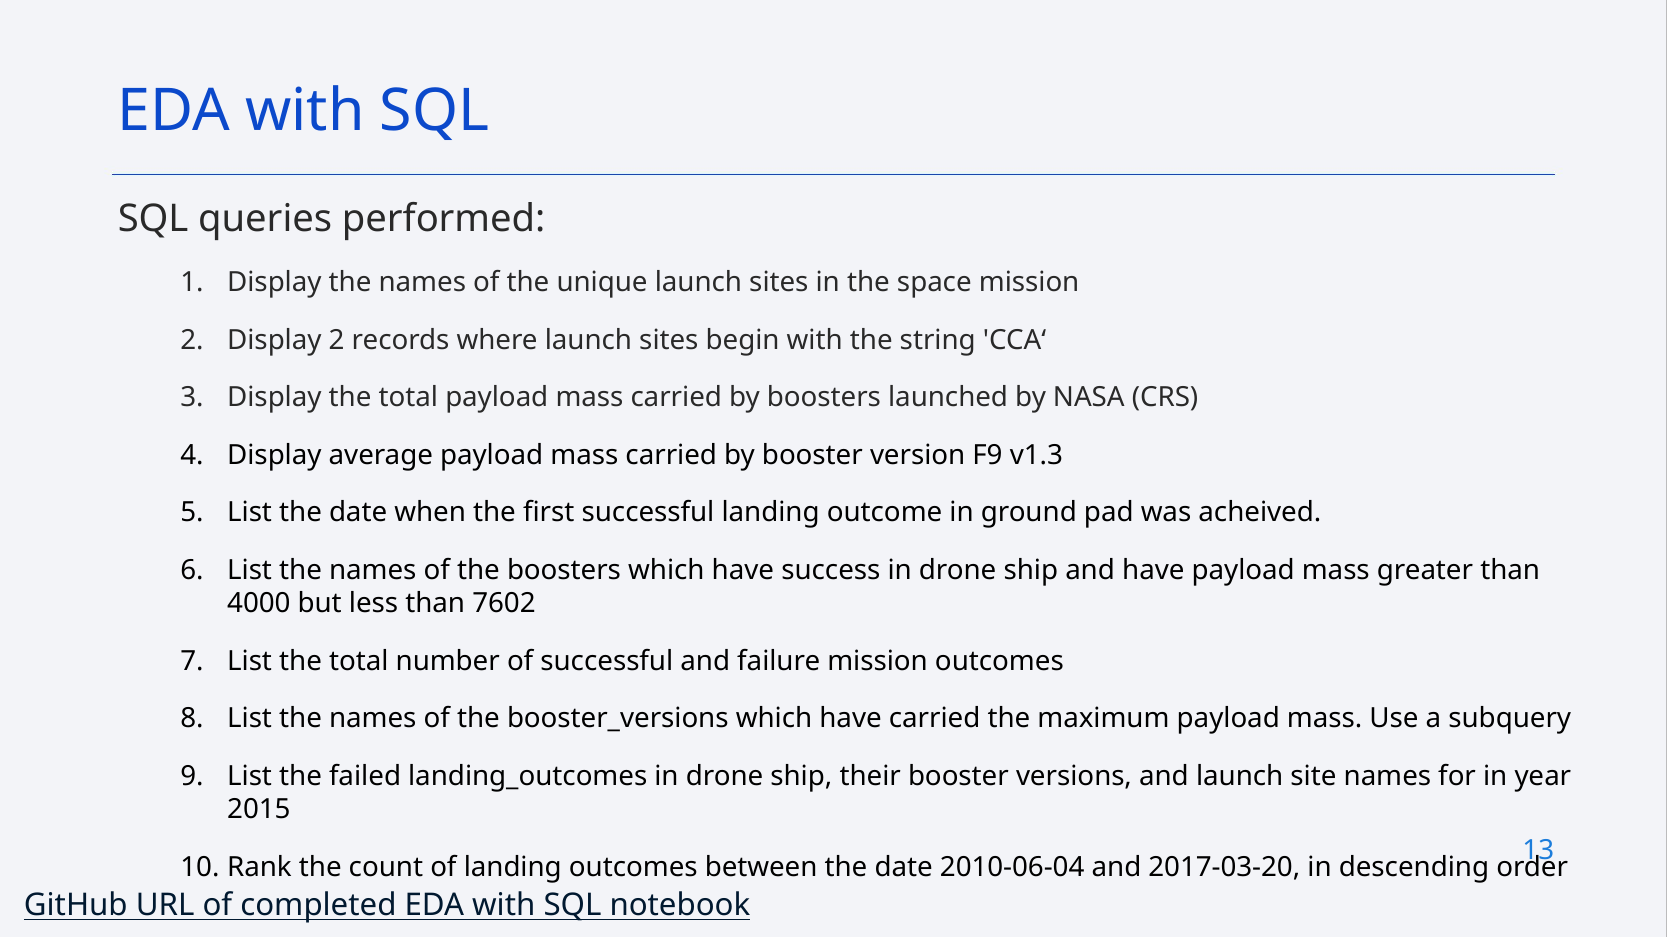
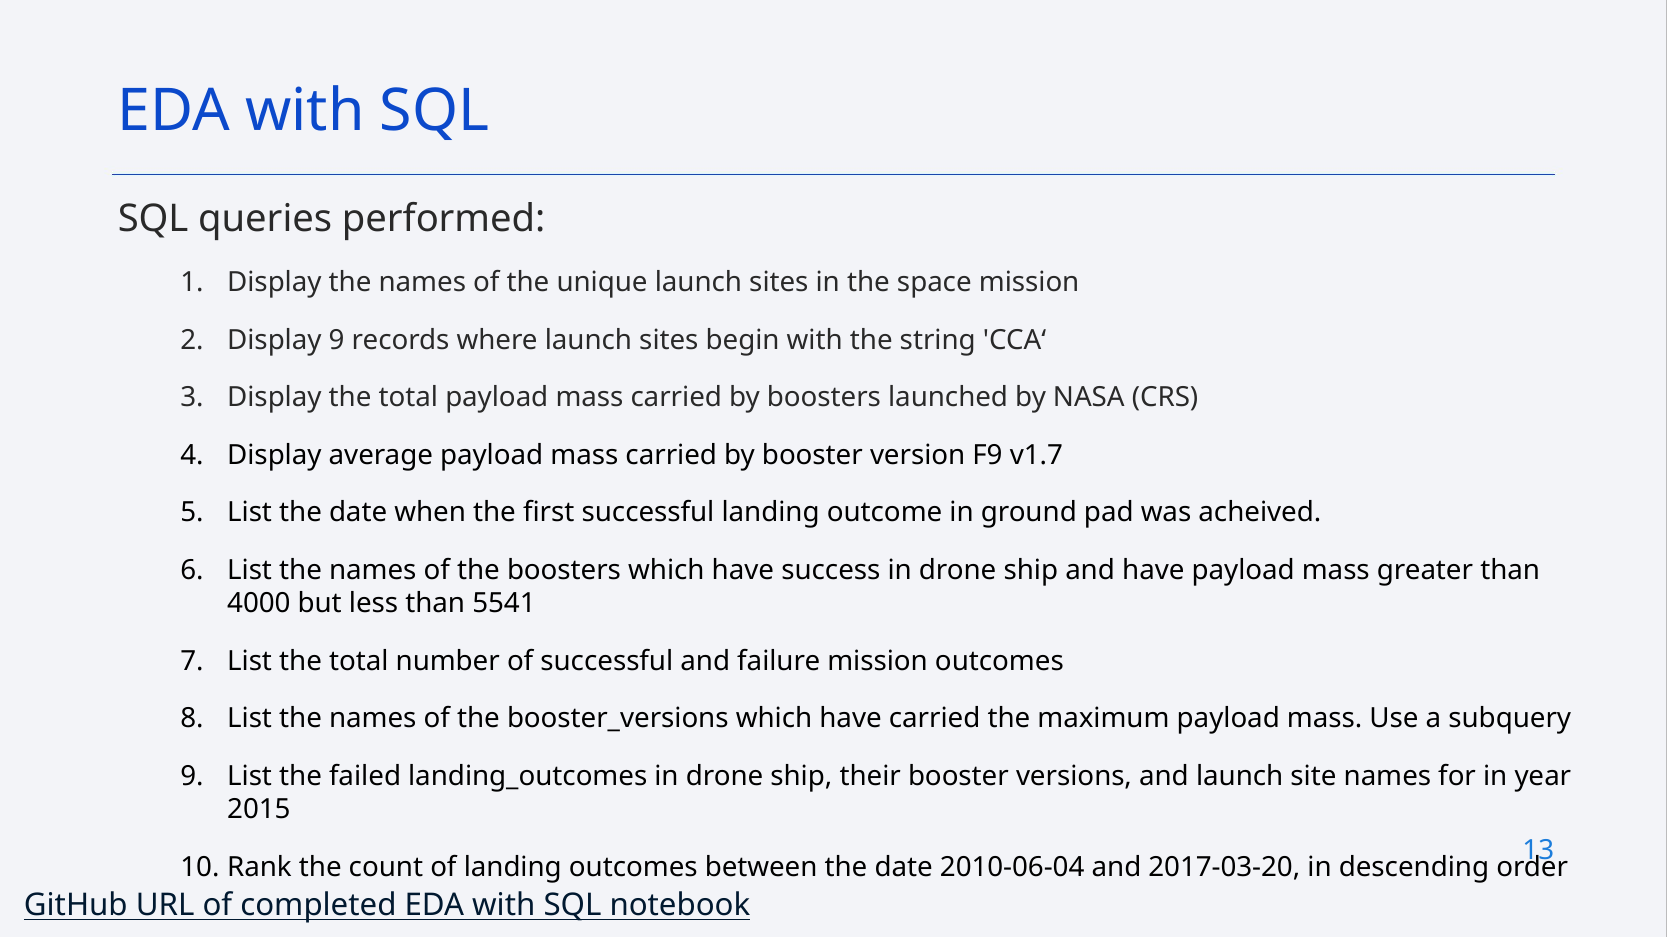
Display 2: 2 -> 9
v1.3: v1.3 -> v1.7
7602: 7602 -> 5541
